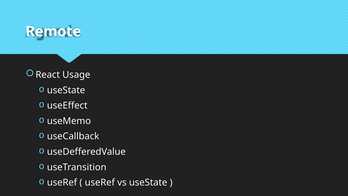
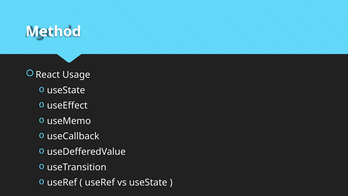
Remote: Remote -> Method
